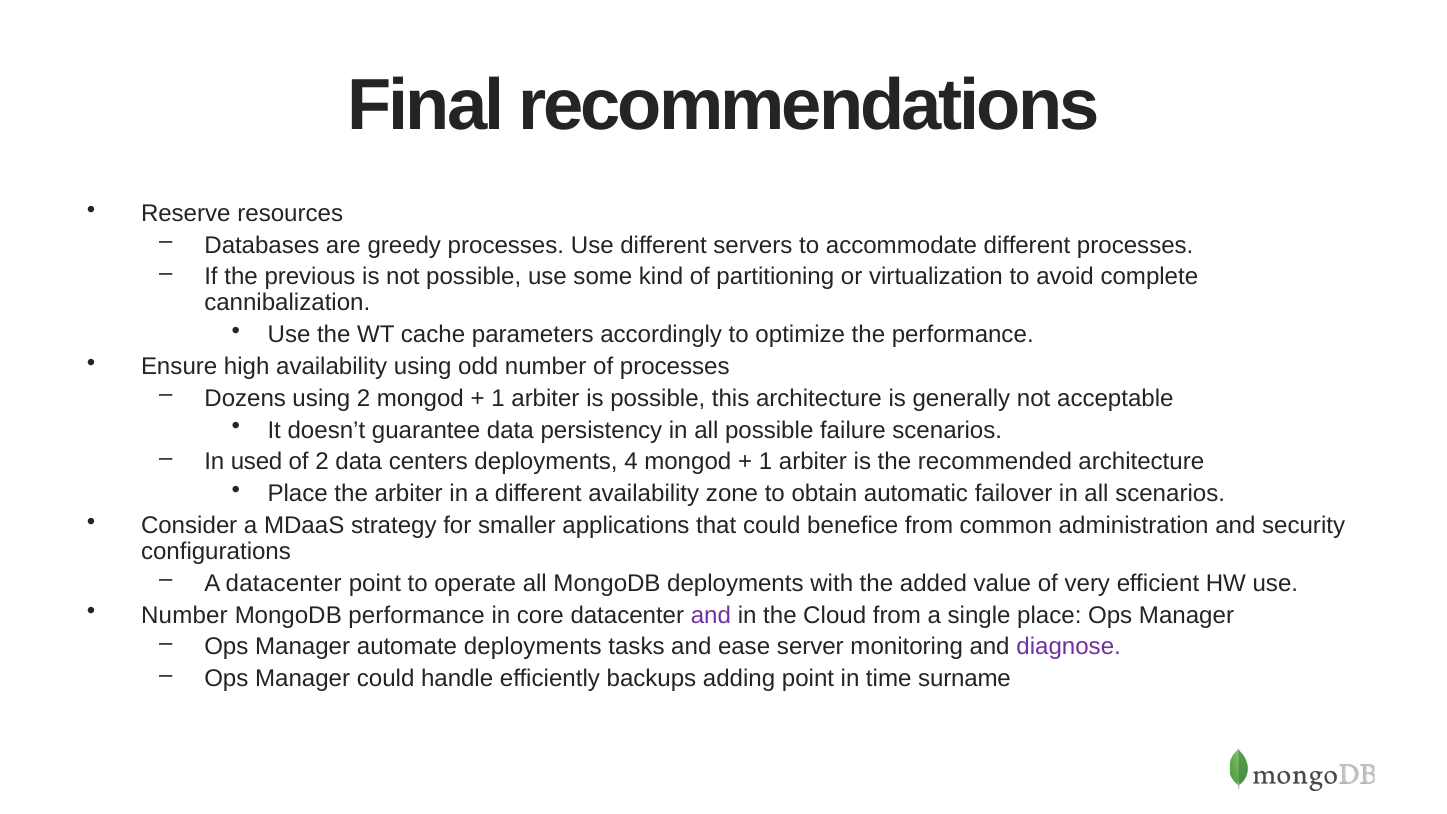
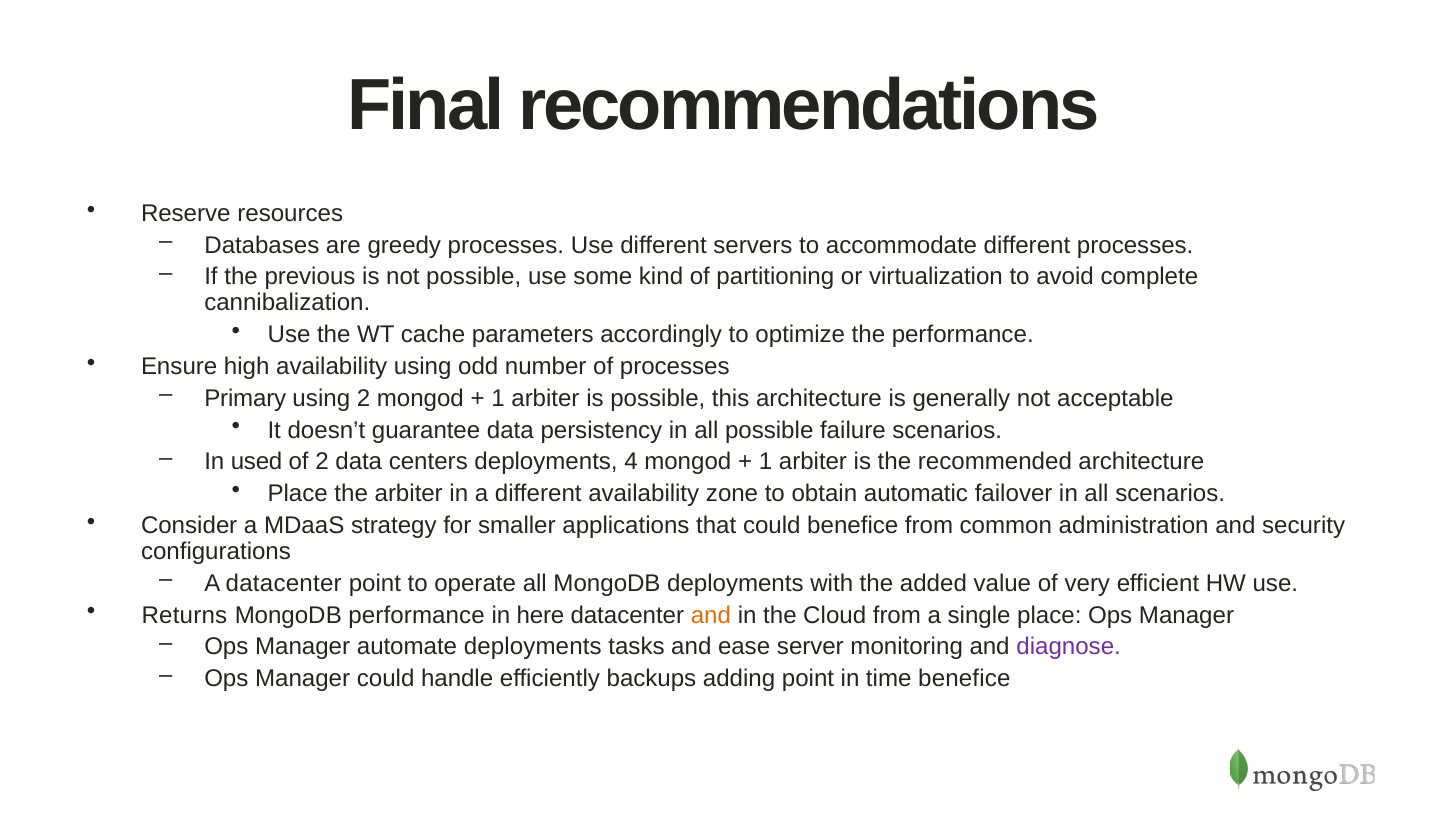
Dozens: Dozens -> Primary
Number at (184, 615): Number -> Returns
core: core -> here
and at (711, 615) colour: purple -> orange
time surname: surname -> benefice
